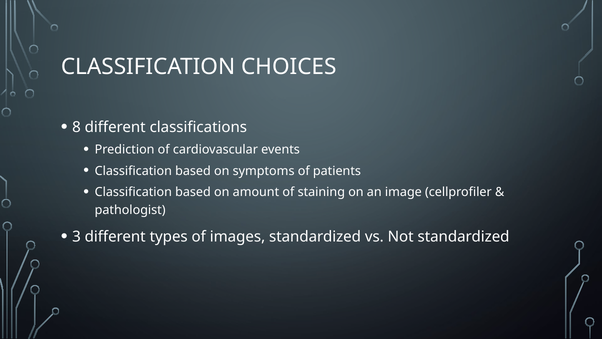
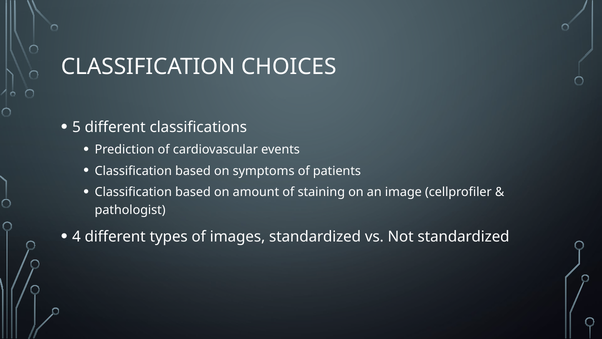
8: 8 -> 5
3: 3 -> 4
